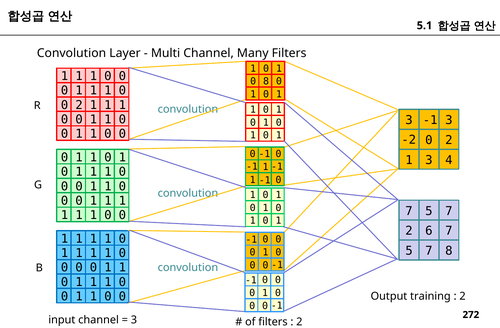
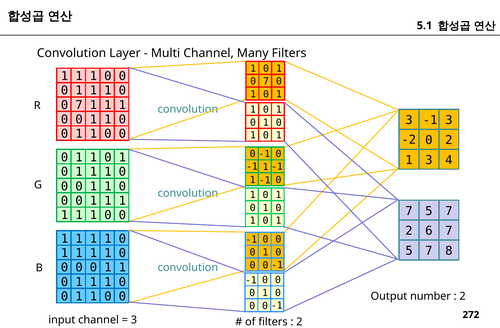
8 at (266, 81): 8 -> 7
2 at (79, 105): 2 -> 7
training: training -> number
